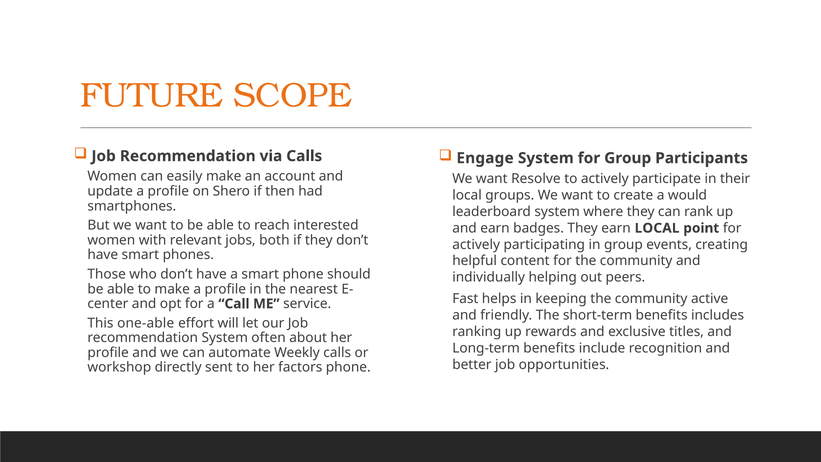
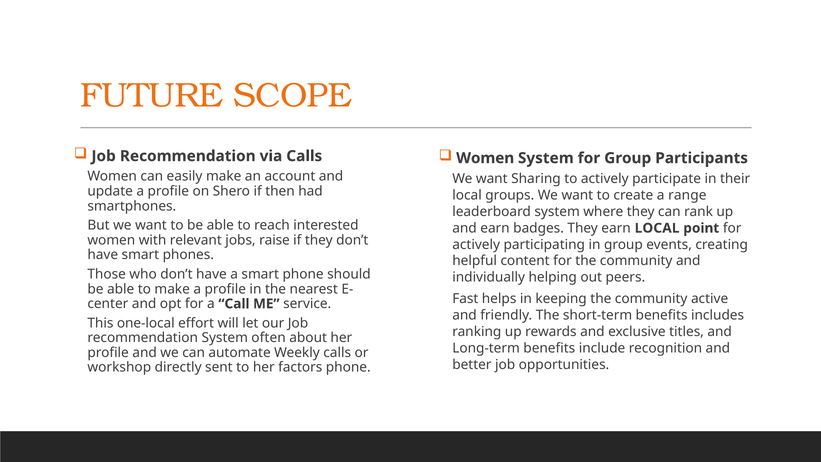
Engage at (485, 158): Engage -> Women
Resolve: Resolve -> Sharing
would: would -> range
both: both -> raise
one-able: one-able -> one-local
